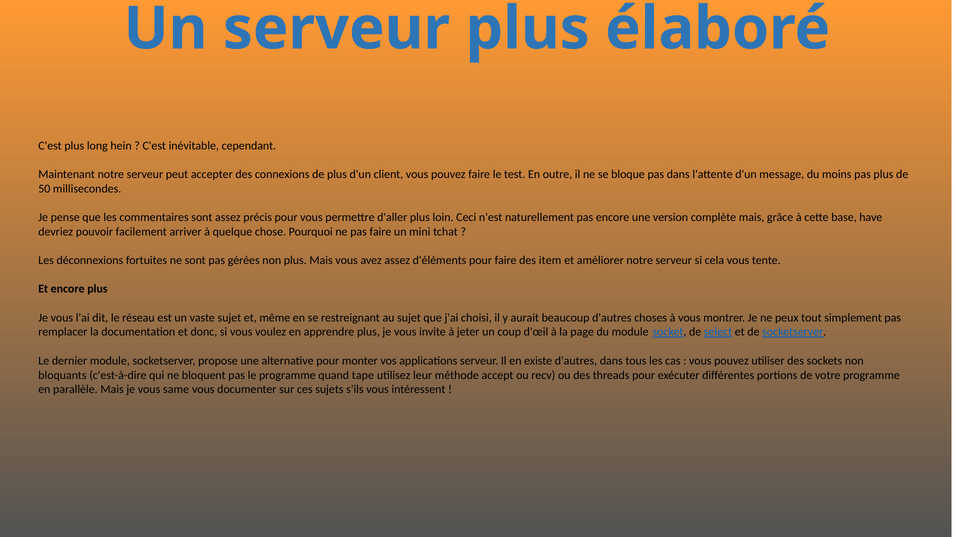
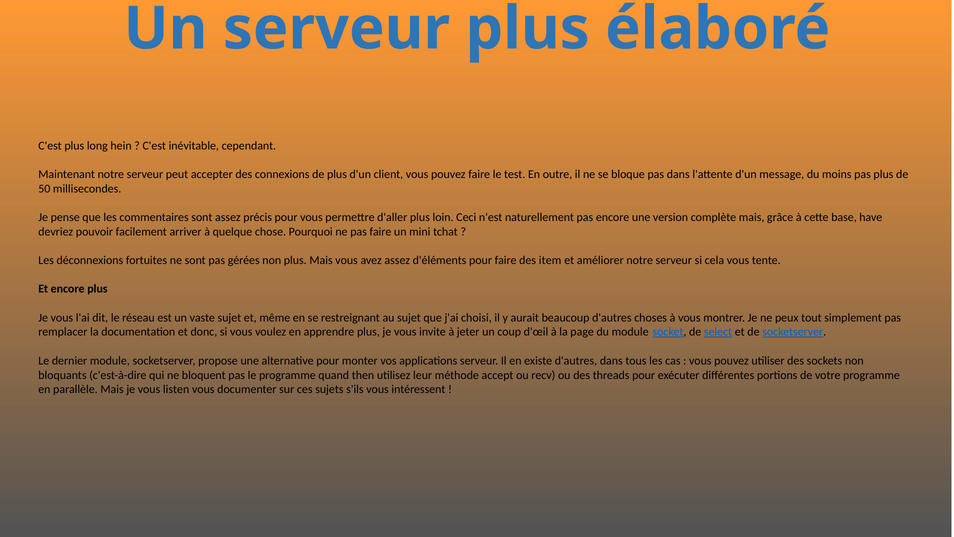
tape: tape -> then
same: same -> listen
